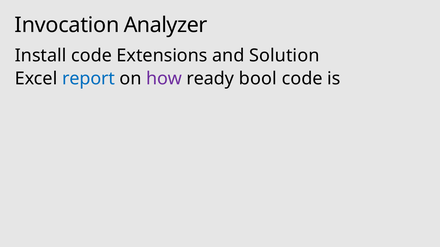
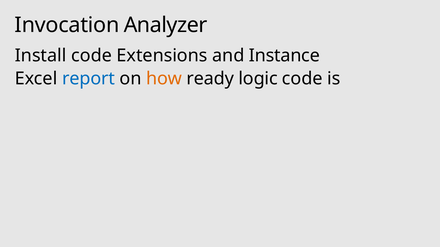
Solution: Solution -> Instance
how colour: purple -> orange
bool: bool -> logic
